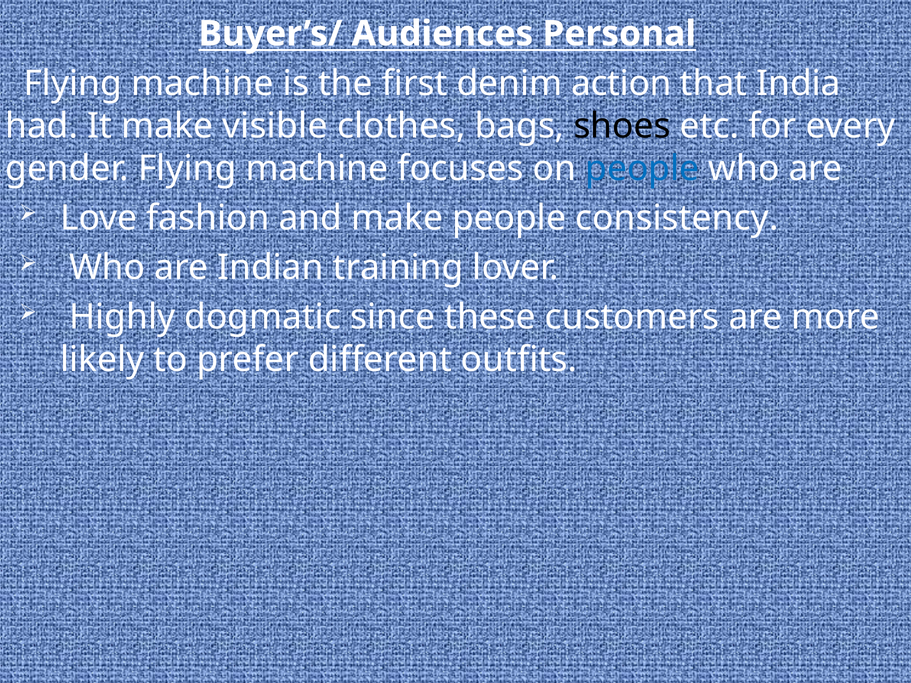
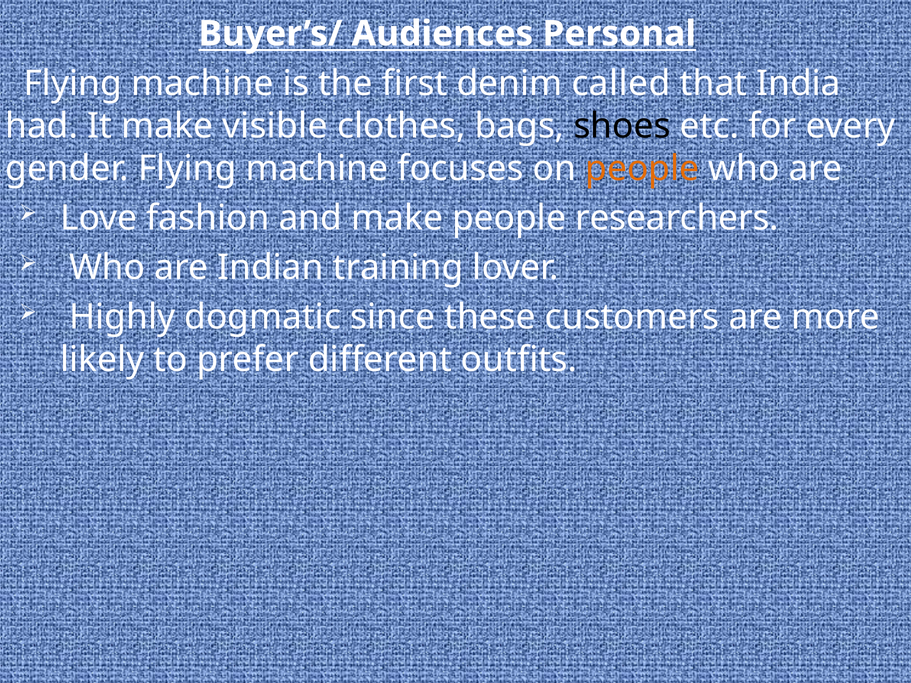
action: action -> called
people at (642, 168) colour: blue -> orange
consistency: consistency -> researchers
